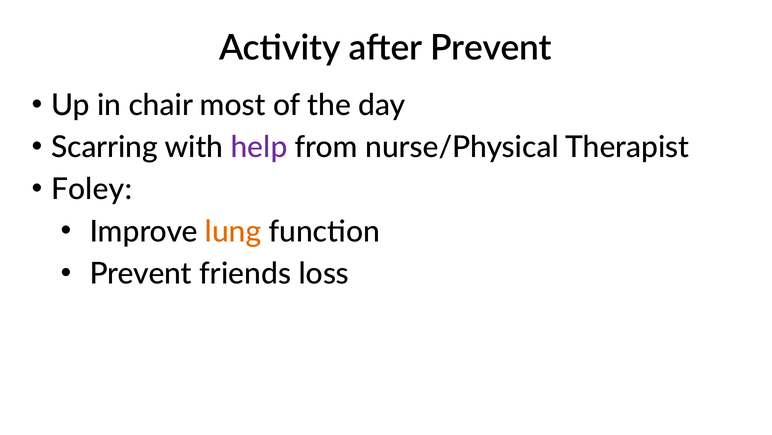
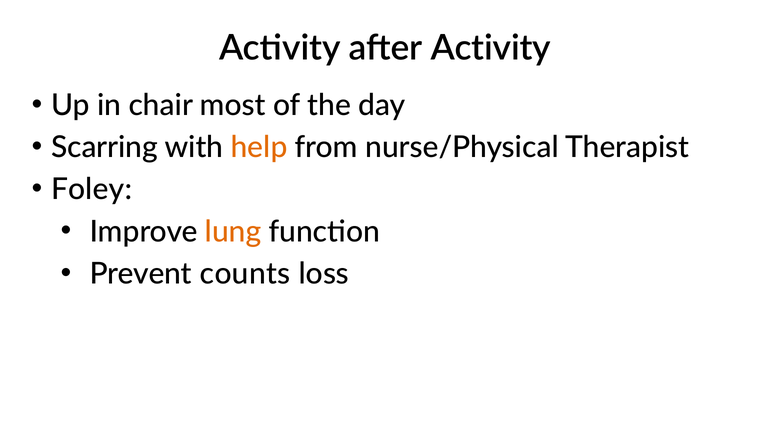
after Prevent: Prevent -> Activity
help colour: purple -> orange
friends: friends -> counts
